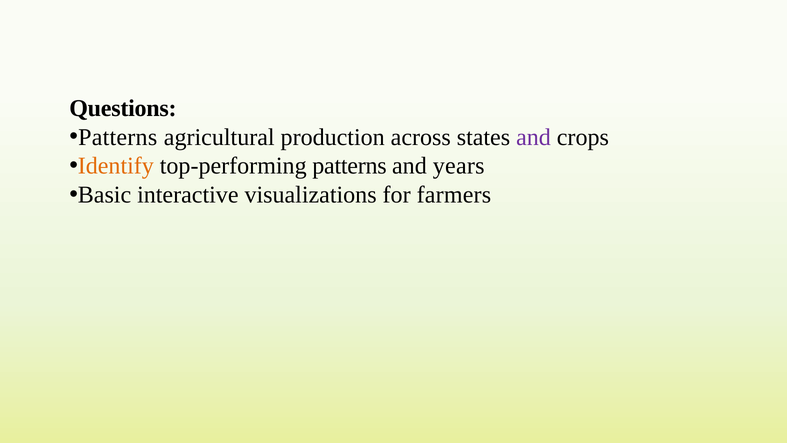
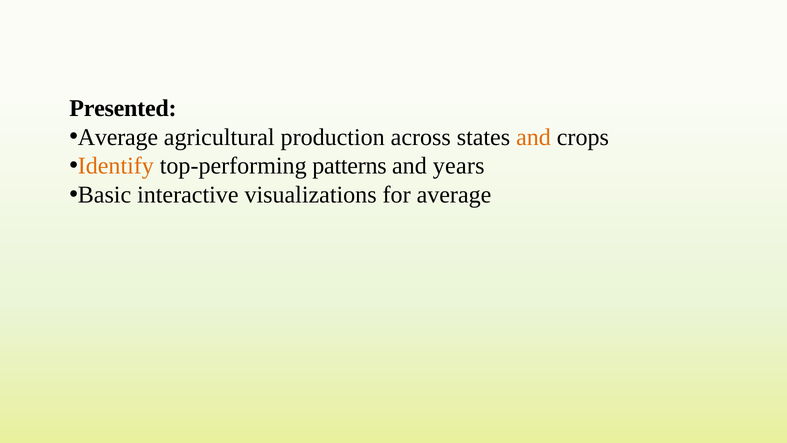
Questions: Questions -> Presented
Patterns at (118, 137): Patterns -> Average
and at (533, 137) colour: purple -> orange
for farmers: farmers -> average
